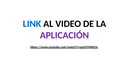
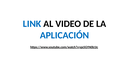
APLICACIÓN colour: purple -> blue
